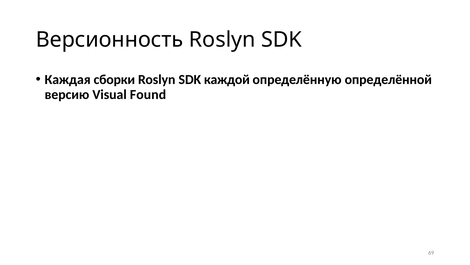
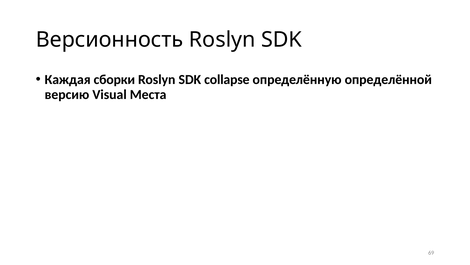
каждой: каждой -> collapse
Found: Found -> Места
